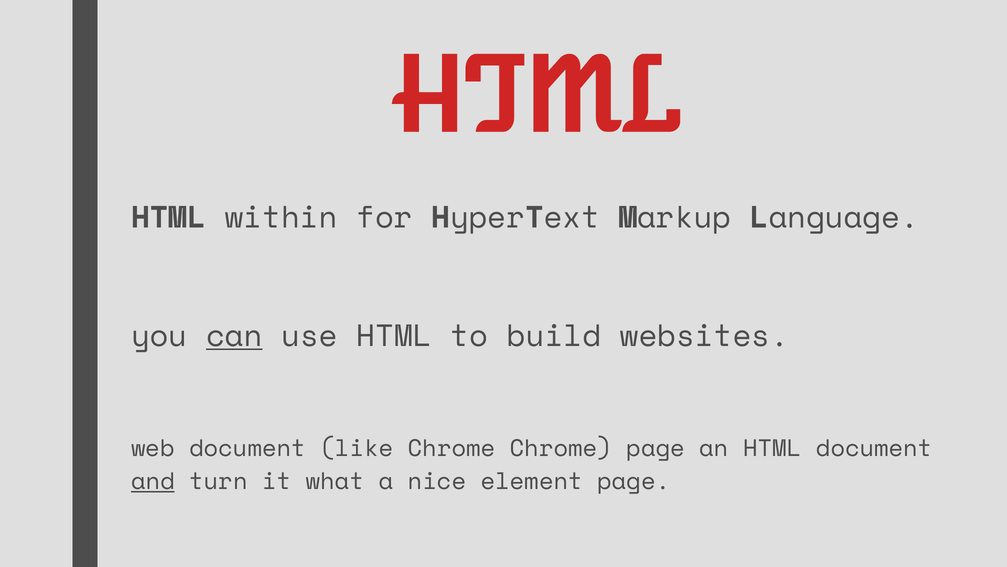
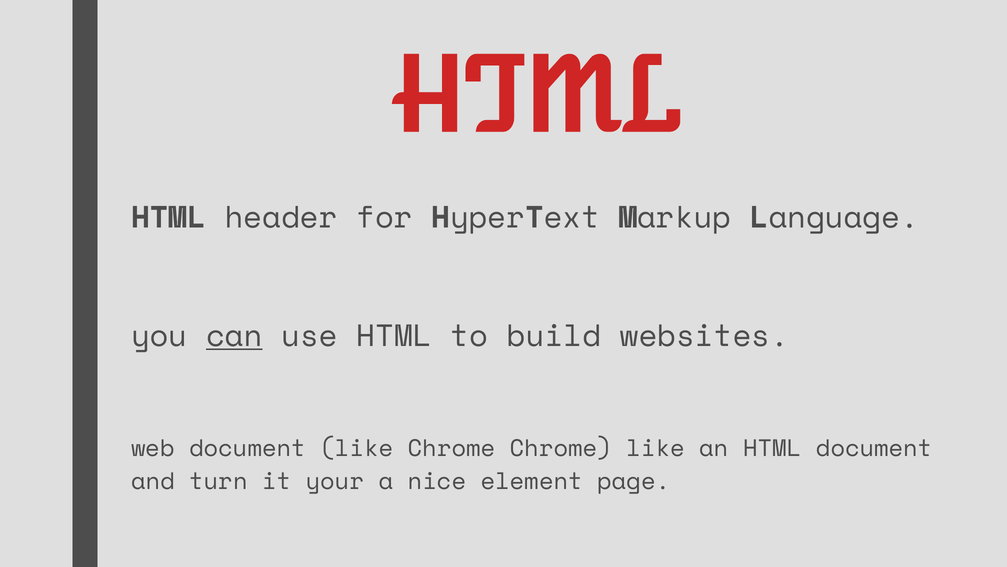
within: within -> header
Chrome page: page -> like
and underline: present -> none
what: what -> your
